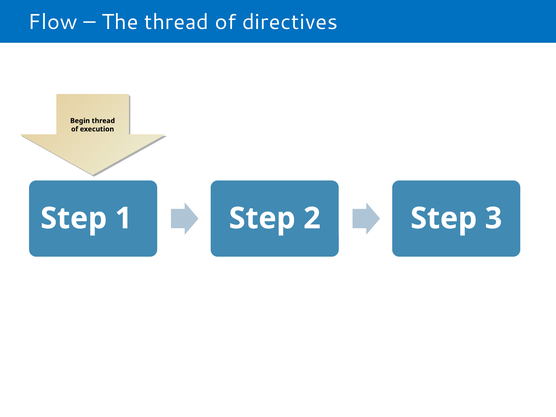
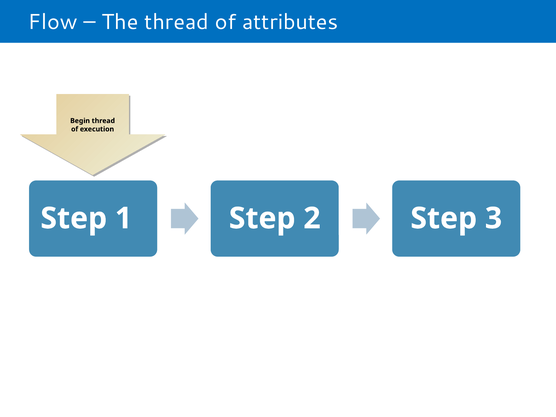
directives: directives -> attributes
